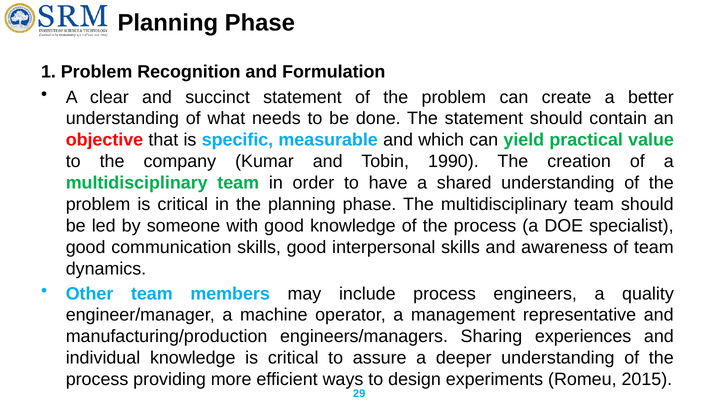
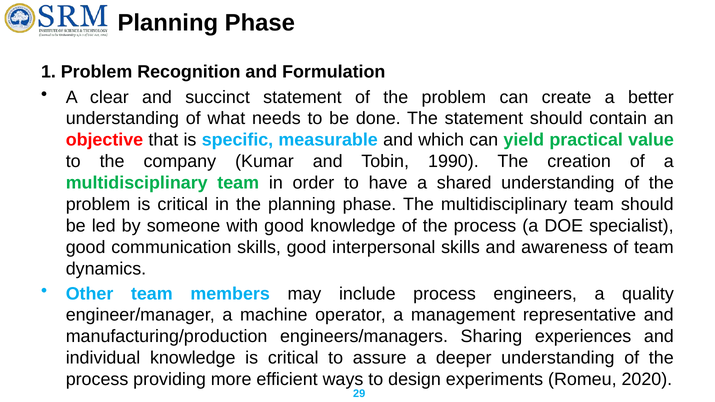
2015: 2015 -> 2020
